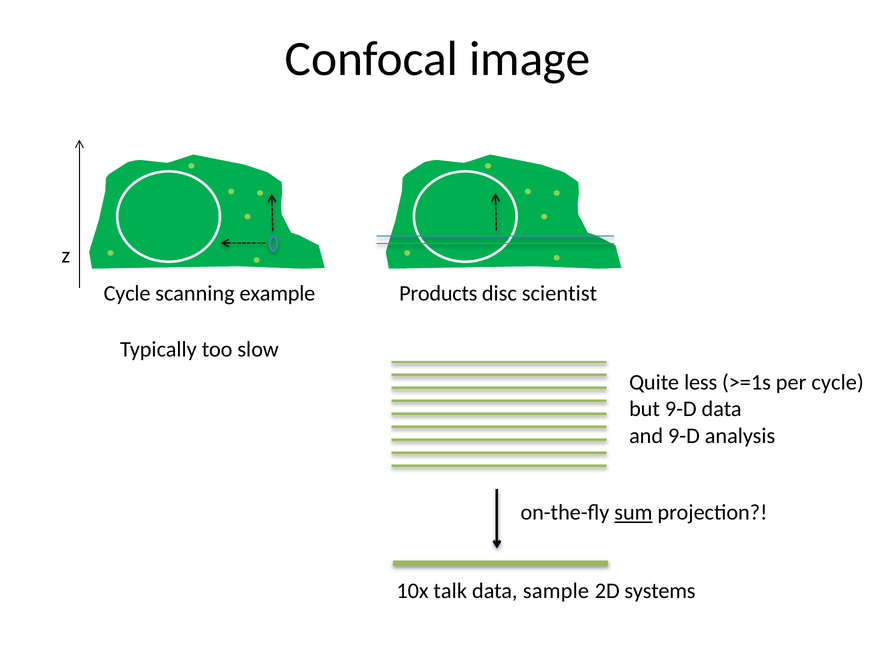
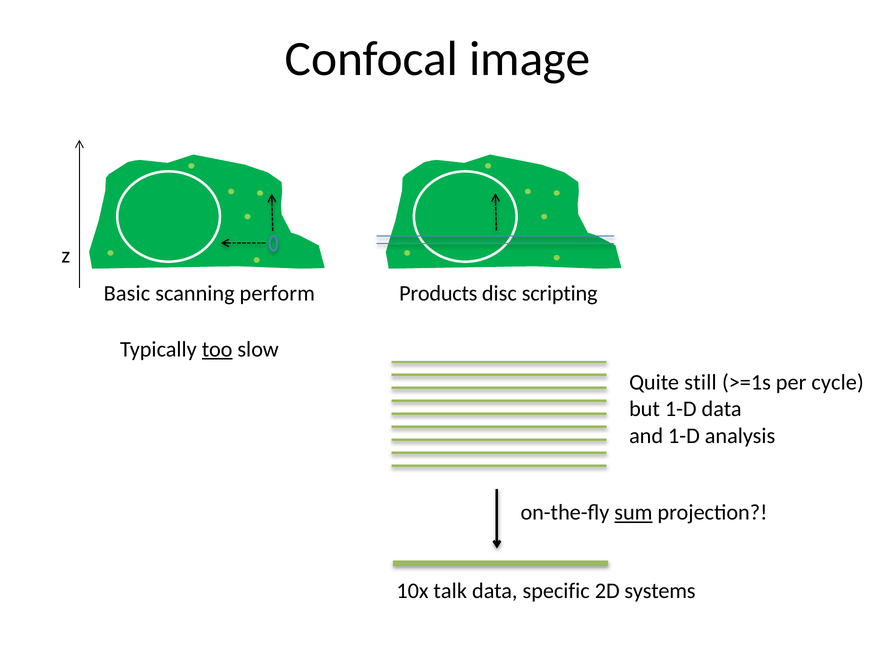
Cycle at (127, 294): Cycle -> Basic
example: example -> perform
scientist: scientist -> scripting
too underline: none -> present
less: less -> still
but 9-D: 9-D -> 1-D
and 9-D: 9-D -> 1-D
sample: sample -> specific
